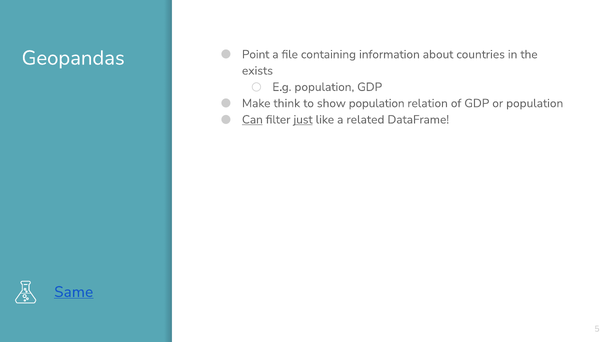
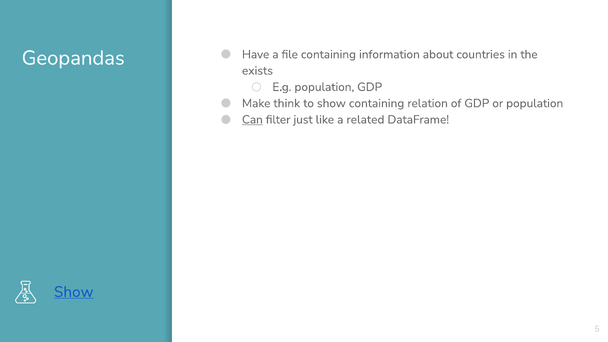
Point: Point -> Have
show population: population -> containing
just underline: present -> none
Same at (74, 292): Same -> Show
